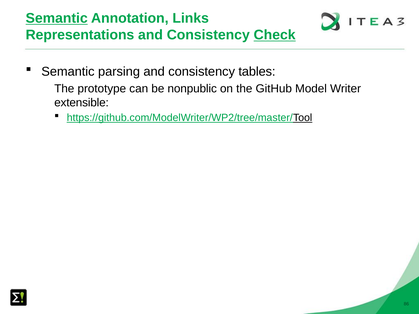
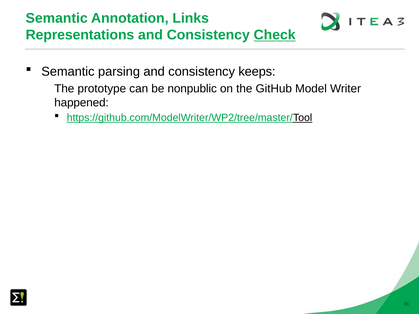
Semantic at (57, 18) underline: present -> none
tables: tables -> keeps
extensible: extensible -> happened
